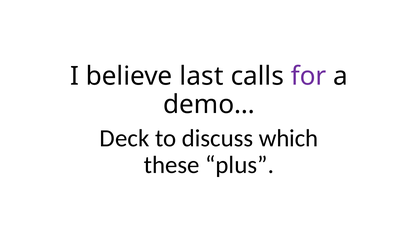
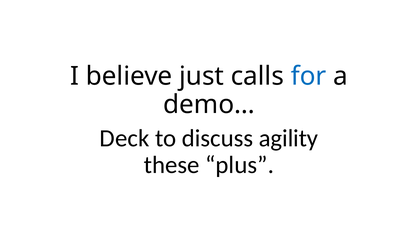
last: last -> just
for colour: purple -> blue
which: which -> agility
